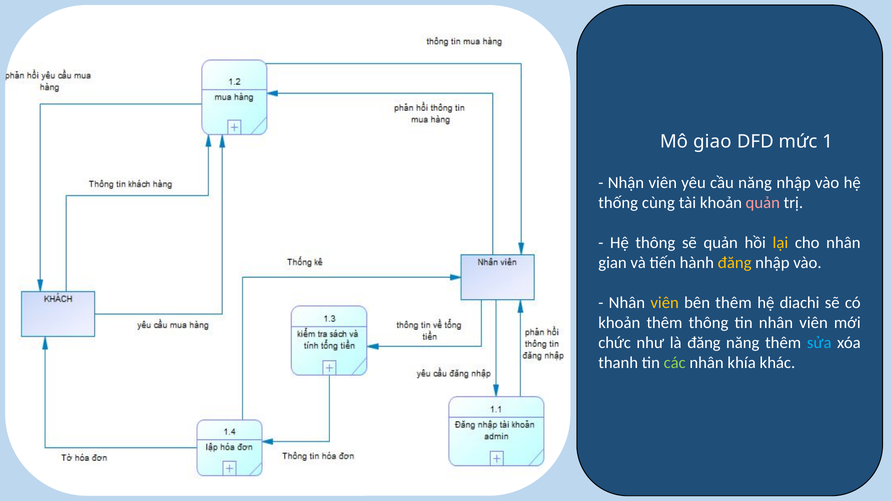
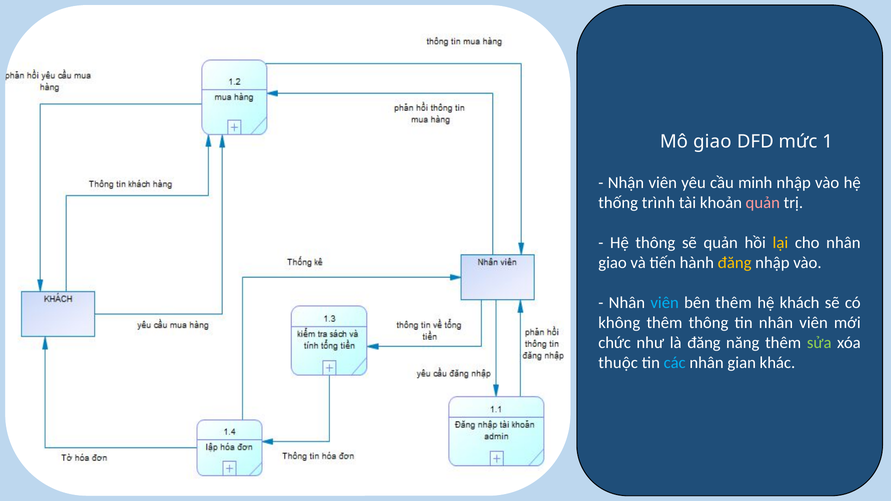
cầu năng: năng -> minh
cùng: cùng -> trình
gian at (613, 263): gian -> giao
viên at (665, 303) colour: yellow -> light blue
diachi: diachi -> khách
khoản at (619, 323): khoản -> không
sửa colour: light blue -> light green
thanh: thanh -> thuộc
các colour: light green -> light blue
khía: khía -> gian
